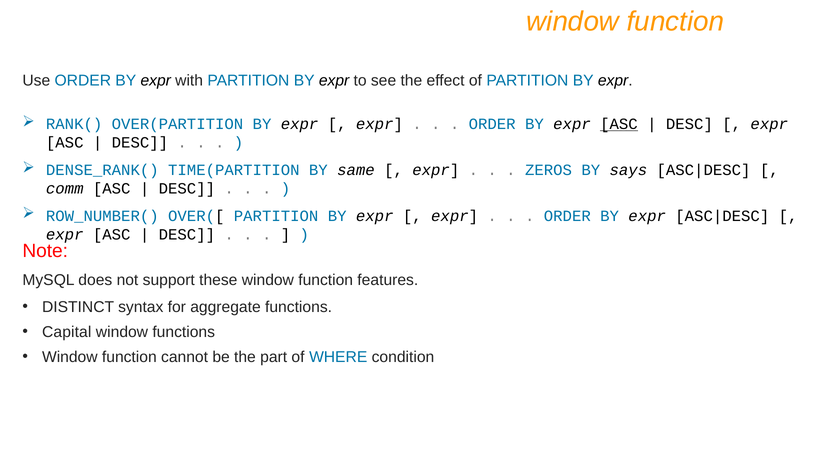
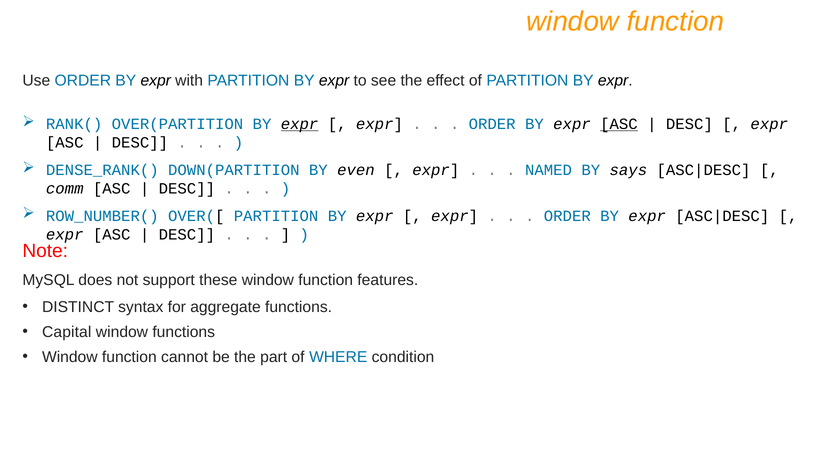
expr at (300, 124) underline: none -> present
TIME(PARTITION: TIME(PARTITION -> DOWN(PARTITION
same: same -> even
ZEROS: ZEROS -> NAMED
